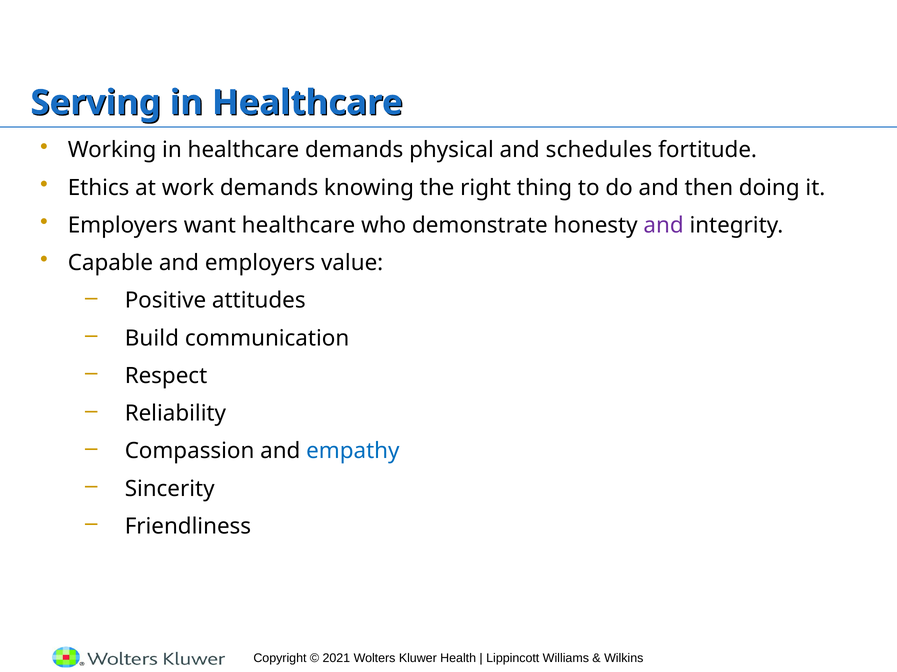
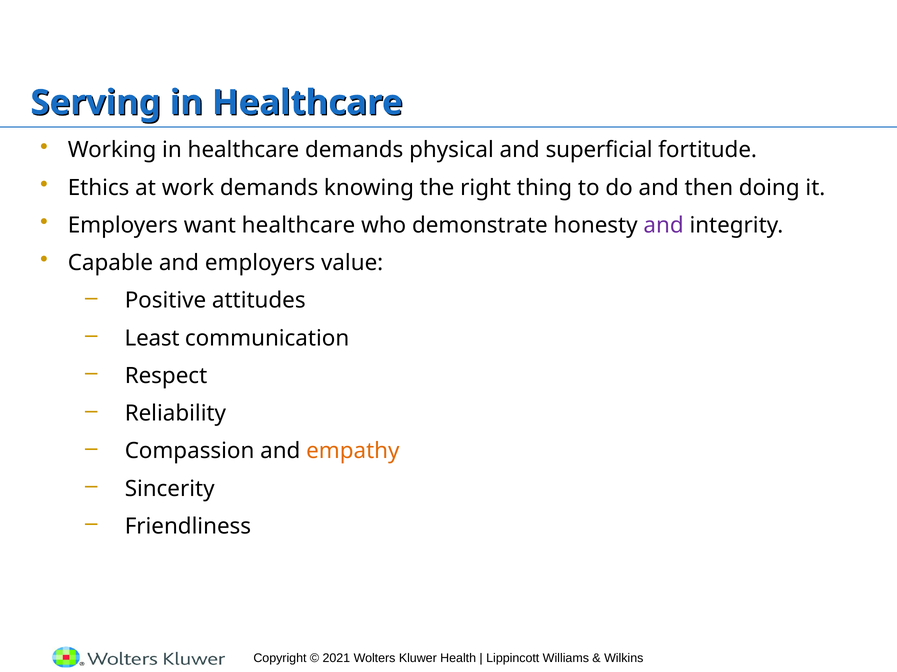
schedules: schedules -> superficial
Build: Build -> Least
empathy colour: blue -> orange
